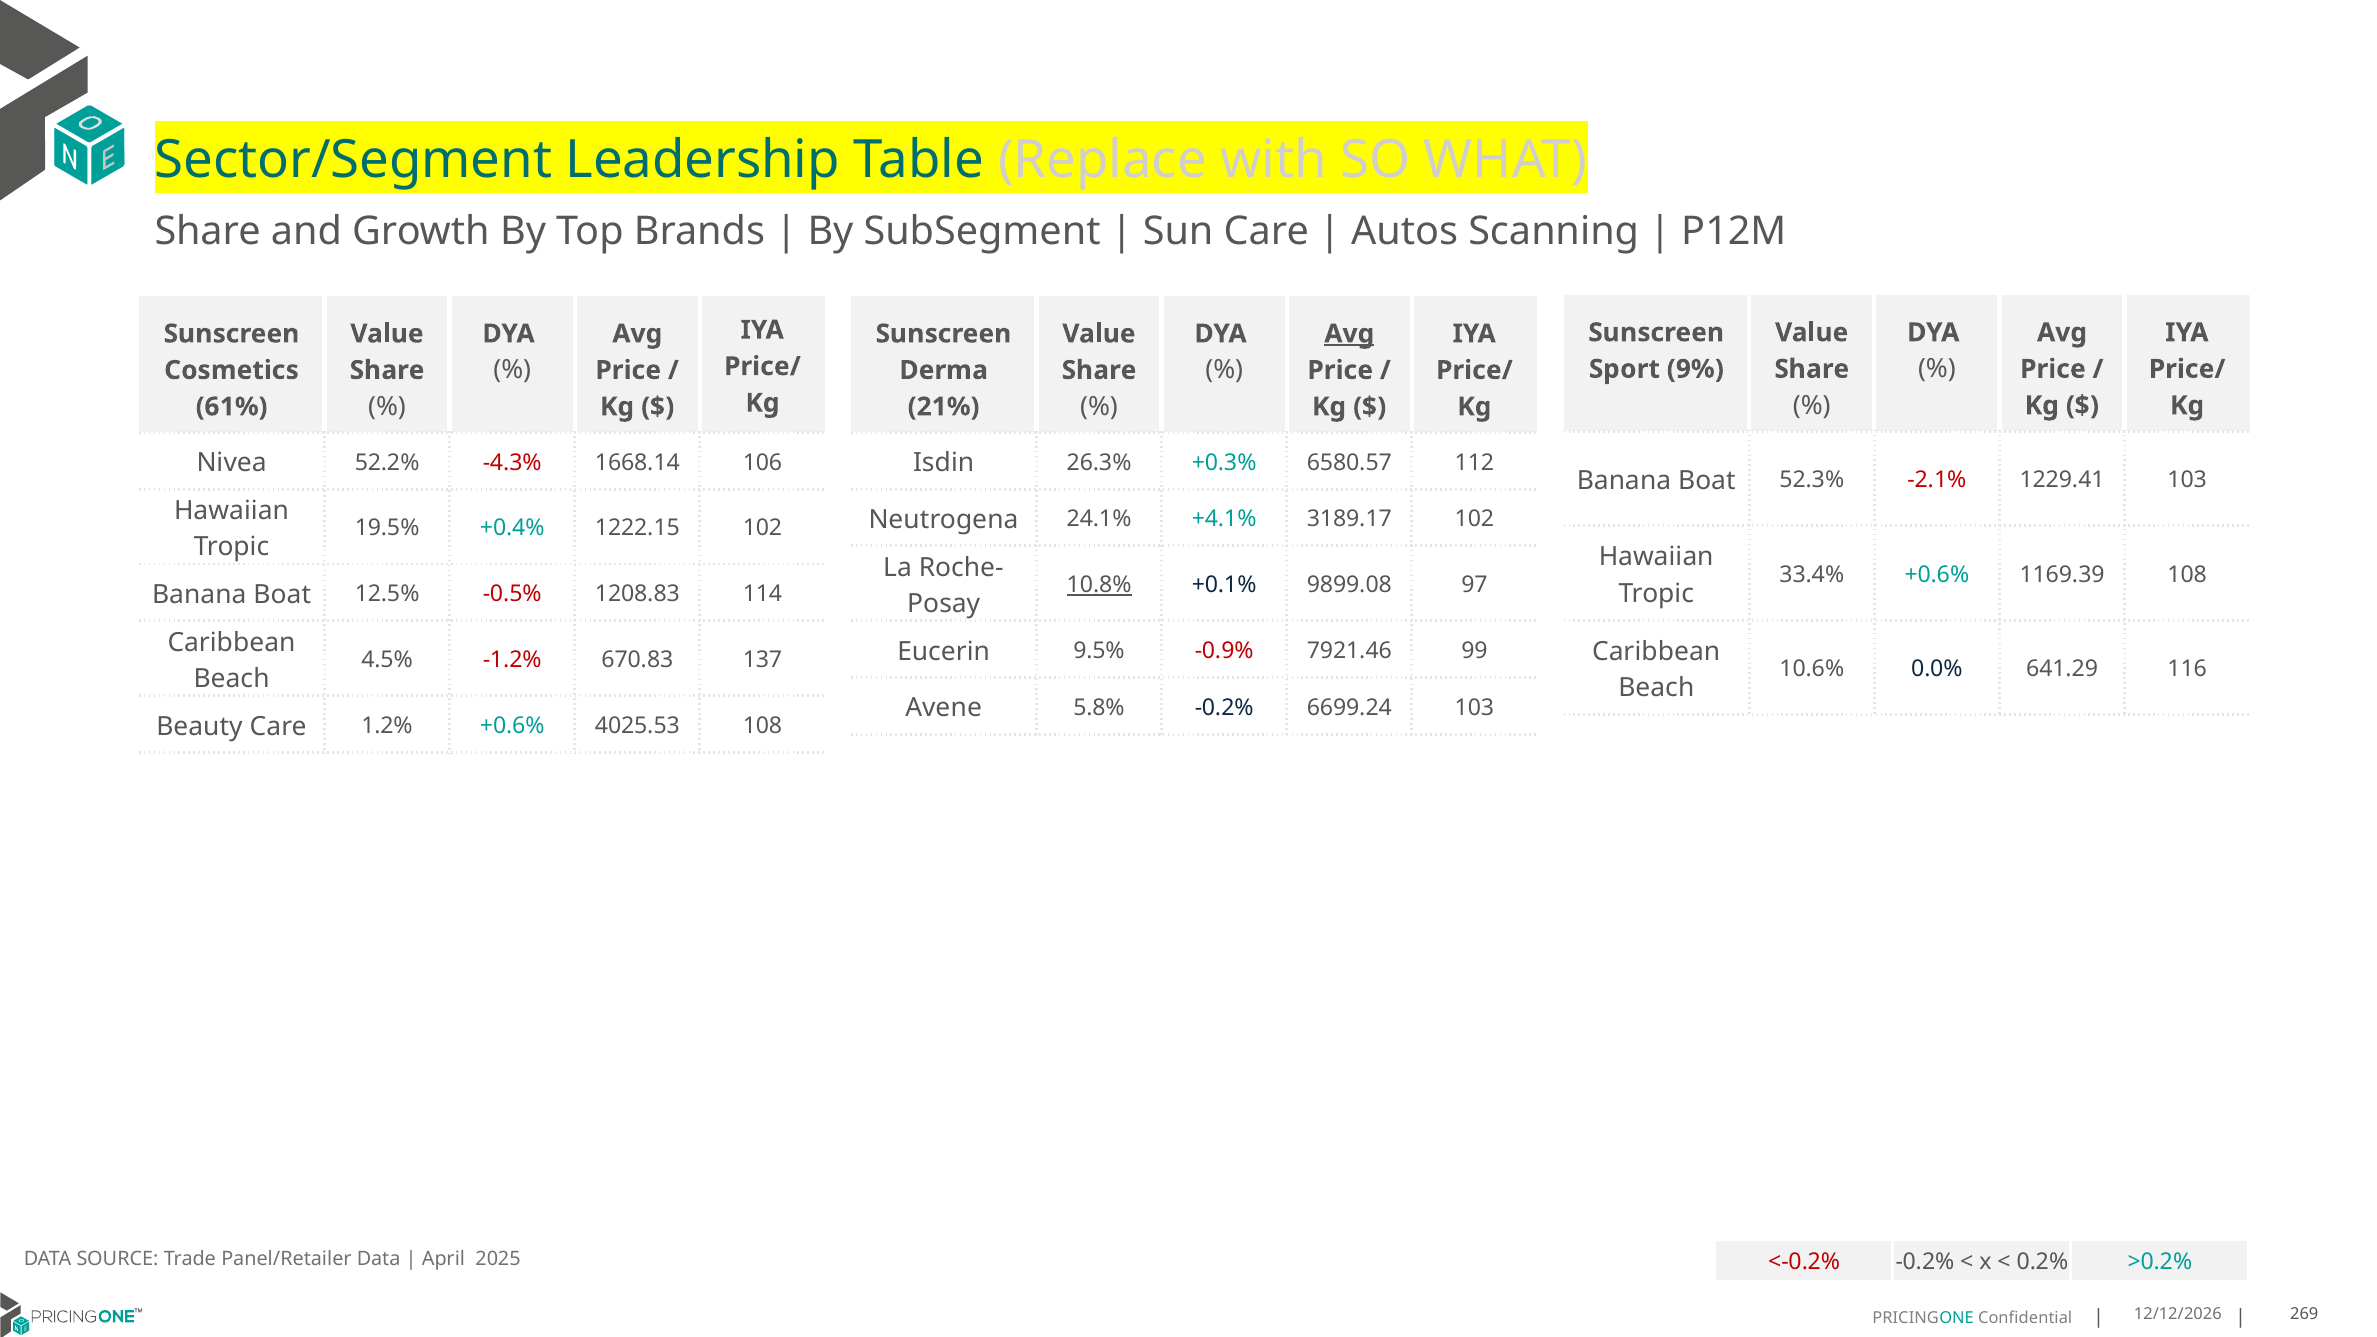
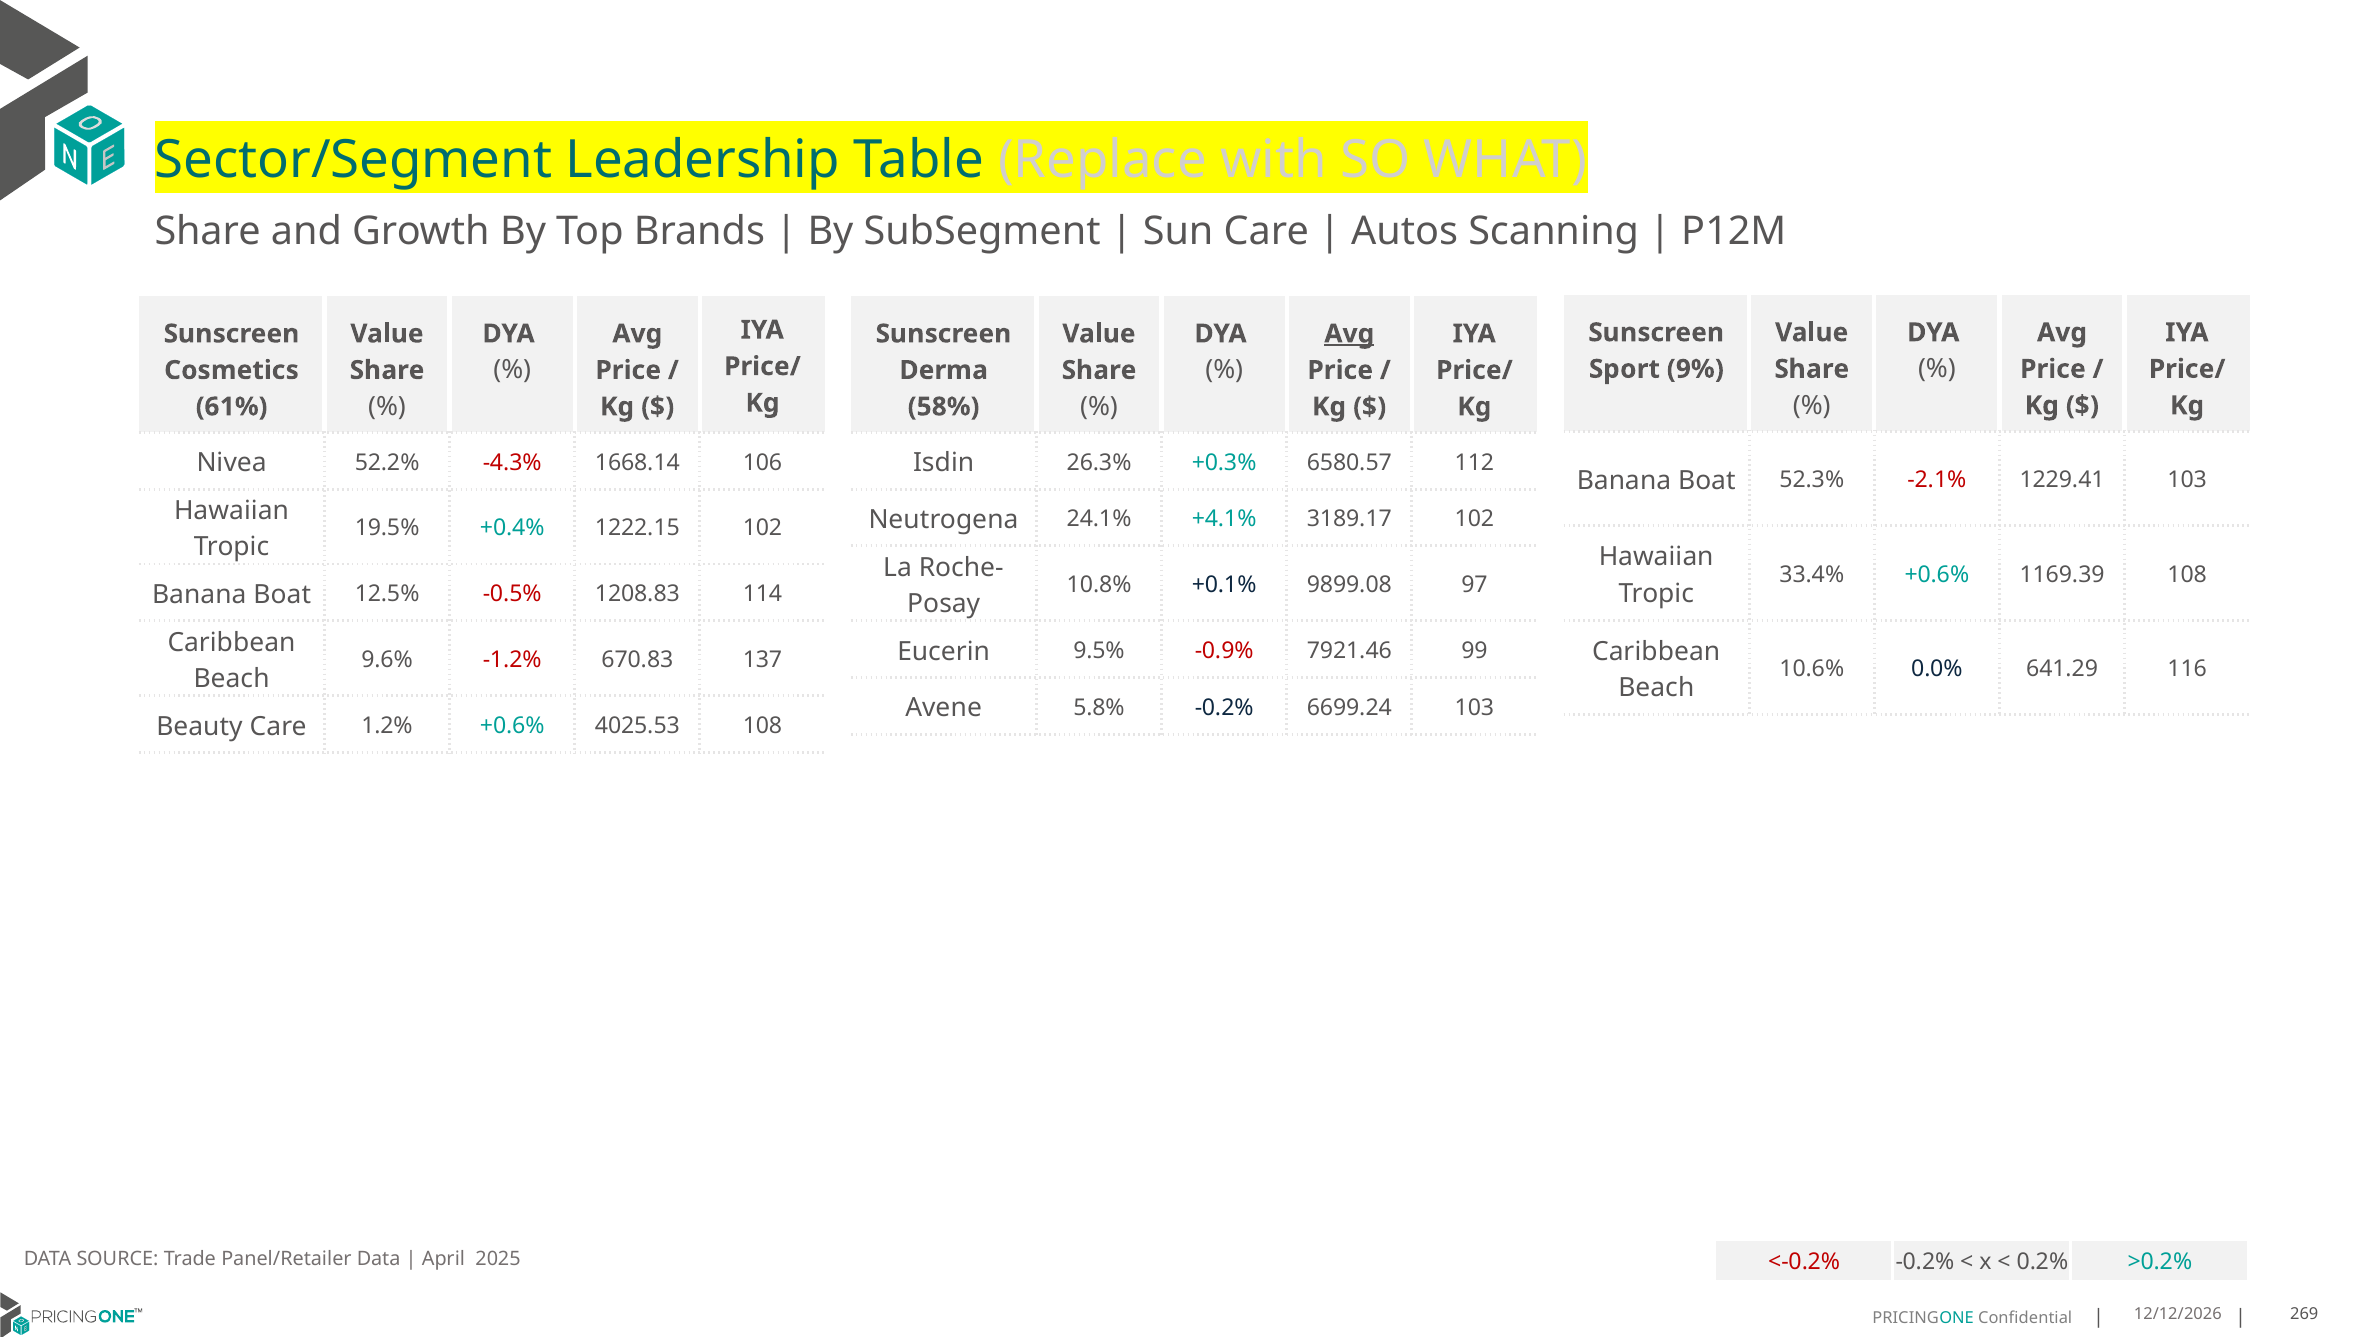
21%: 21% -> 58%
10.8% underline: present -> none
4.5%: 4.5% -> 9.6%
